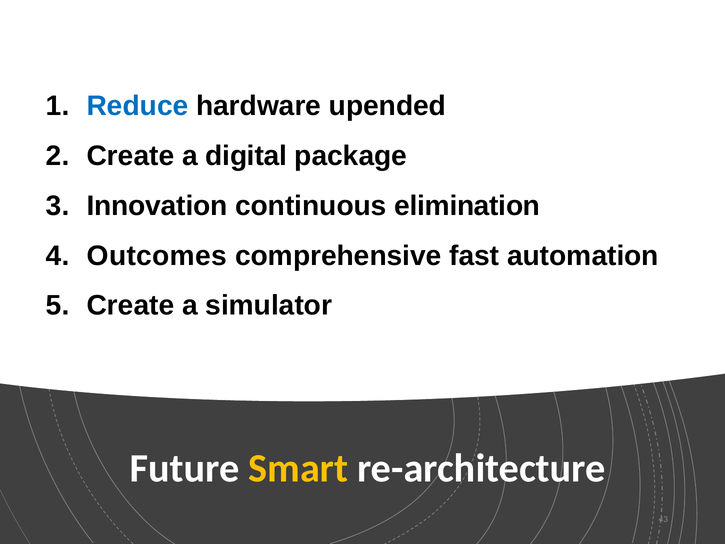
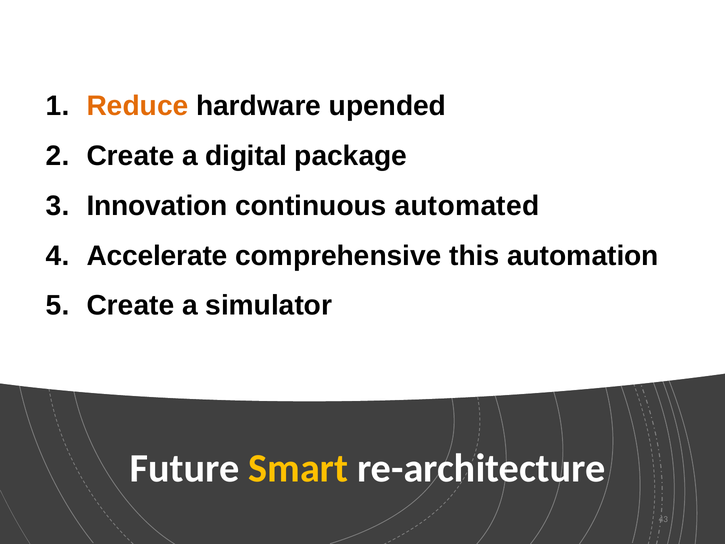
Reduce colour: blue -> orange
elimination: elimination -> automated
Outcomes: Outcomes -> Accelerate
fast: fast -> this
